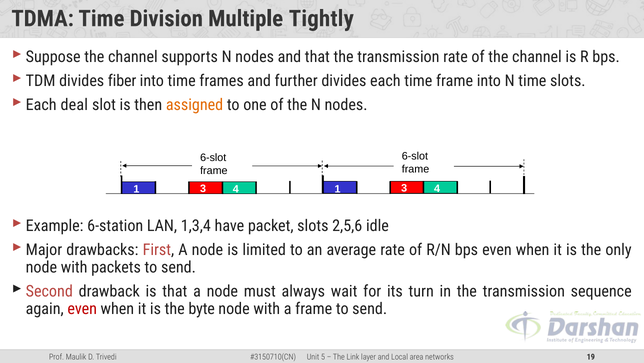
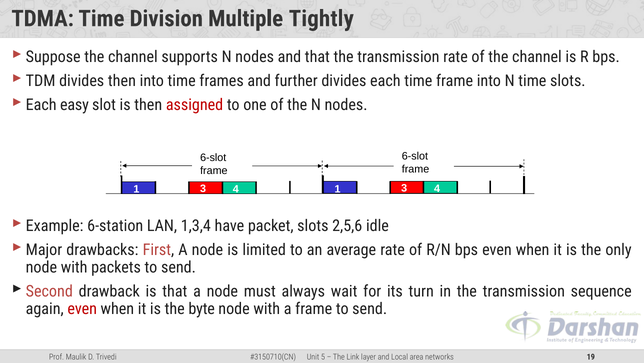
divides fiber: fiber -> then
deal: deal -> easy
assigned colour: orange -> red
